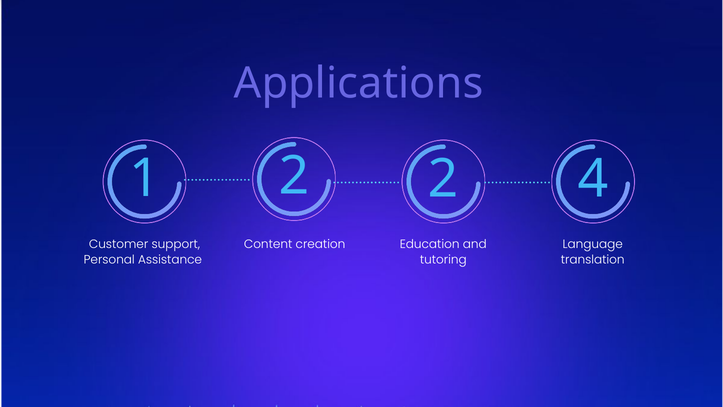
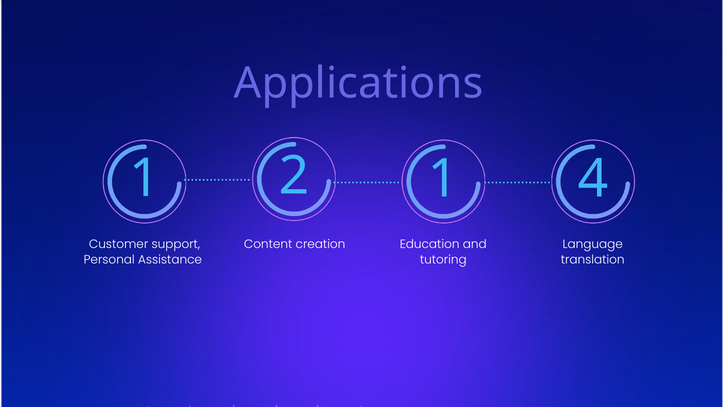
2 2: 2 -> 1
